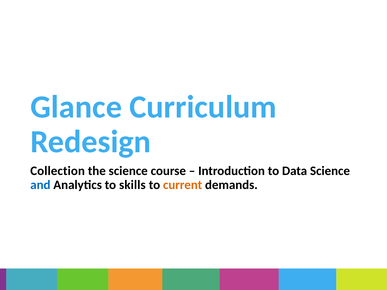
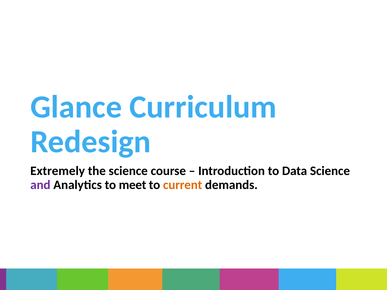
Collection: Collection -> Extremely
and colour: blue -> purple
skills: skills -> meet
